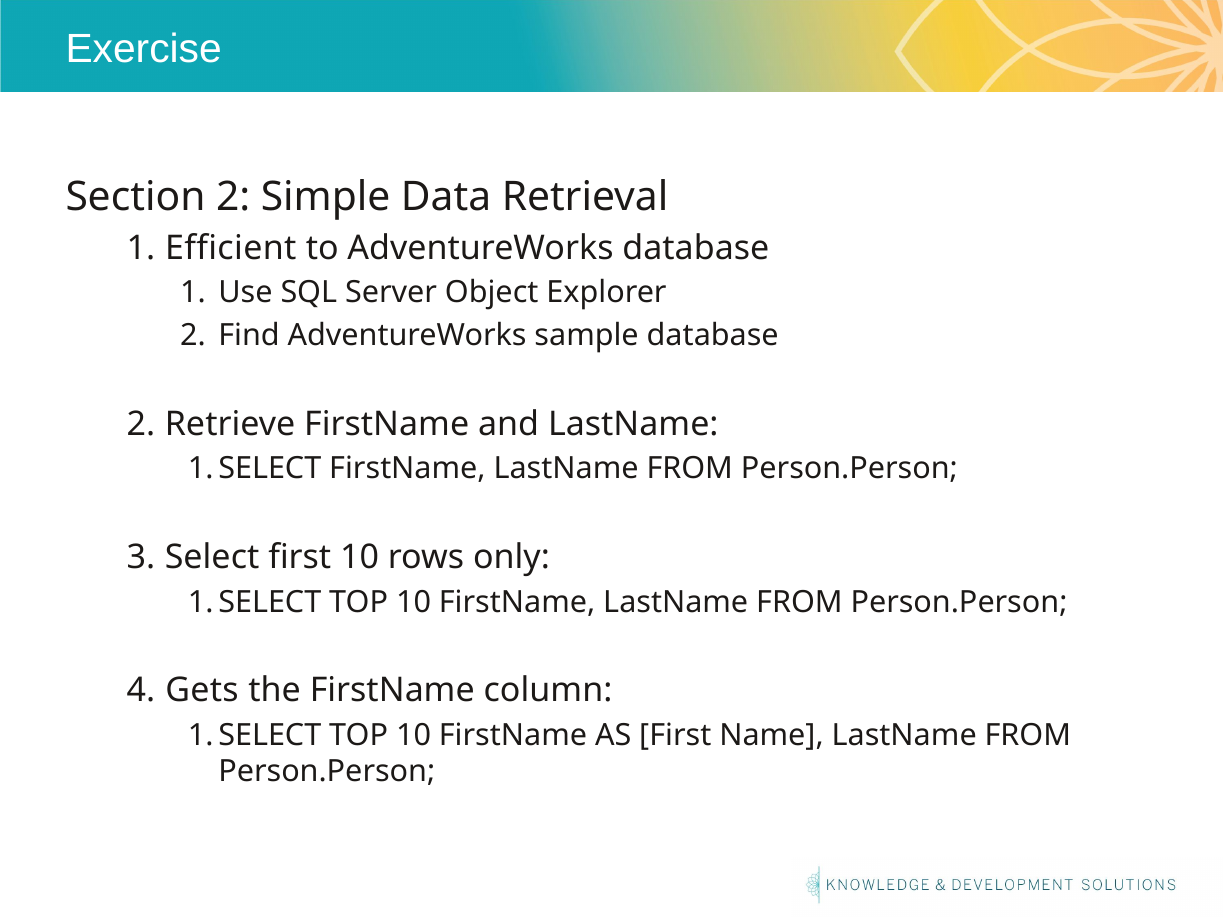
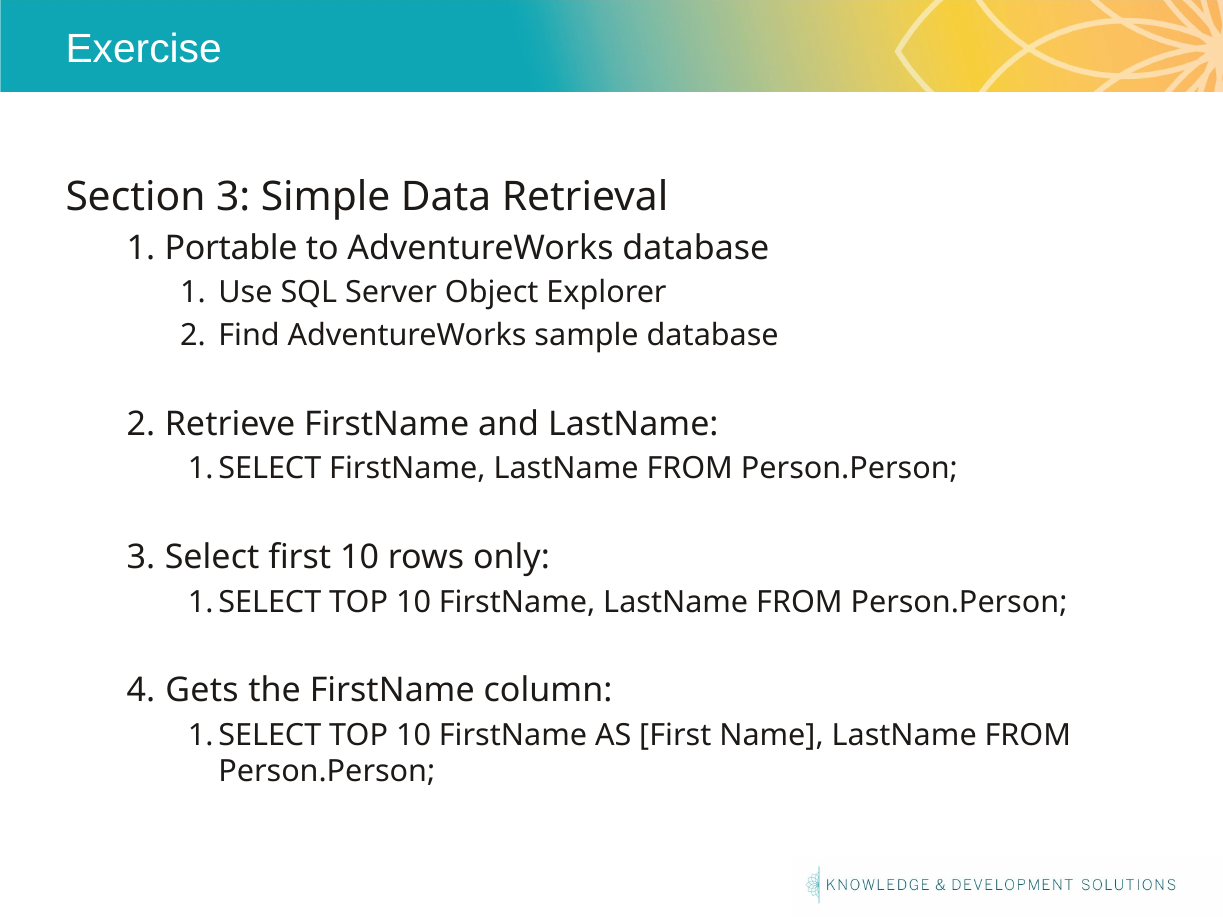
Section 2: 2 -> 3
Efficient: Efficient -> Portable
